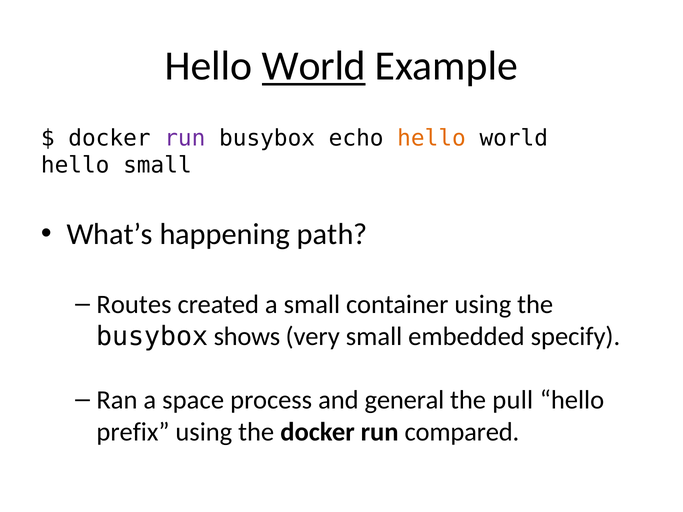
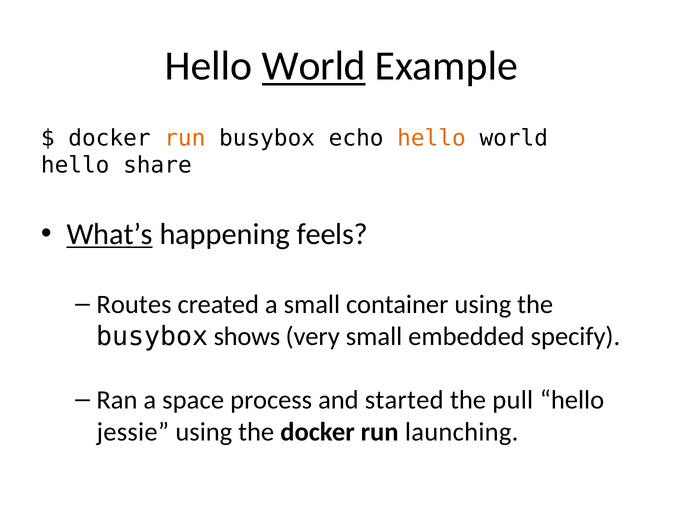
run at (185, 138) colour: purple -> orange
hello small: small -> share
What’s underline: none -> present
path: path -> feels
general: general -> started
prefix: prefix -> jessie
compared: compared -> launching
